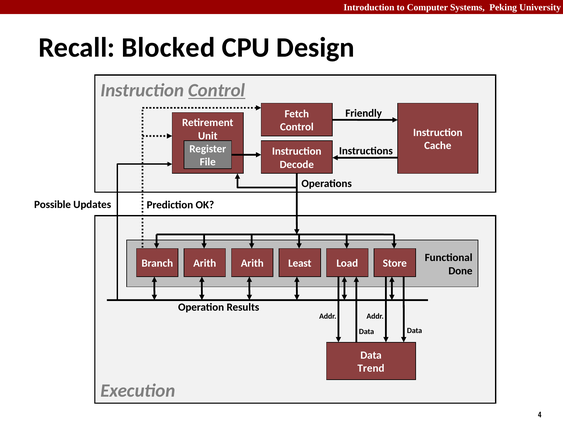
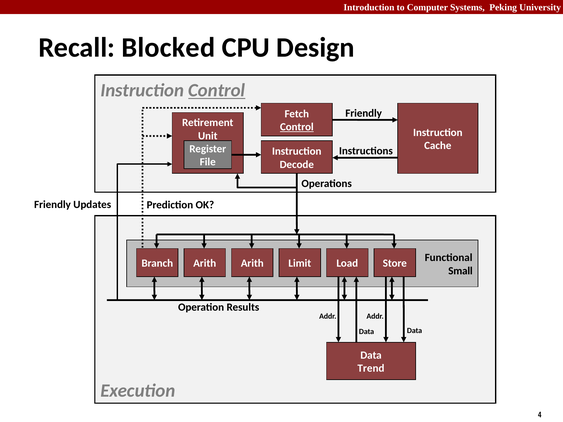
Control at (297, 127) underline: none -> present
Possible at (52, 205): Possible -> Friendly
Least: Least -> Limit
Done: Done -> Small
